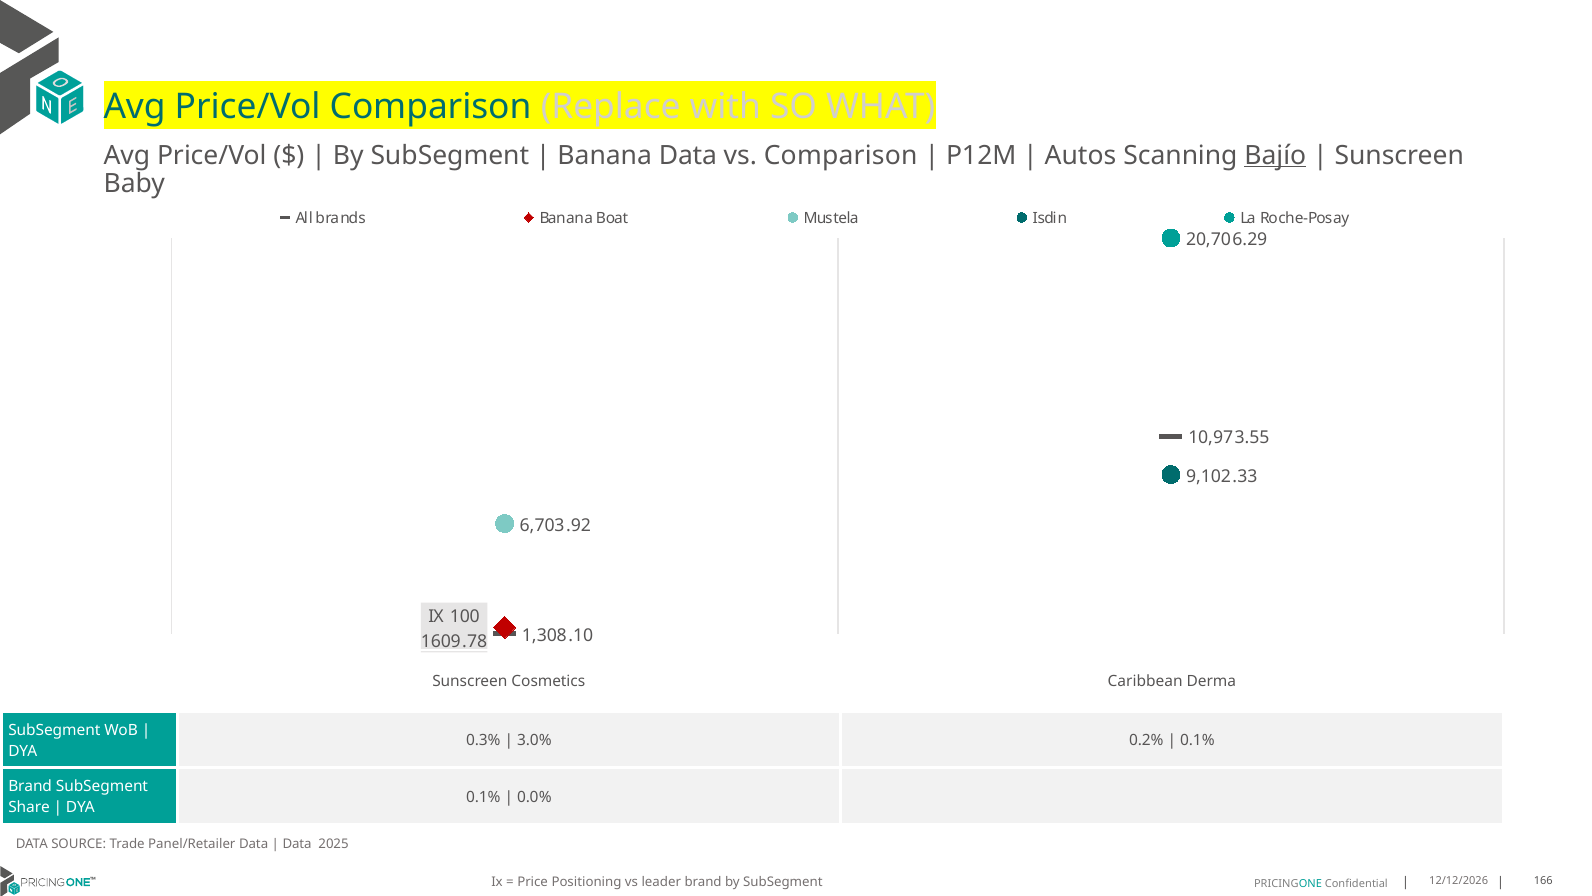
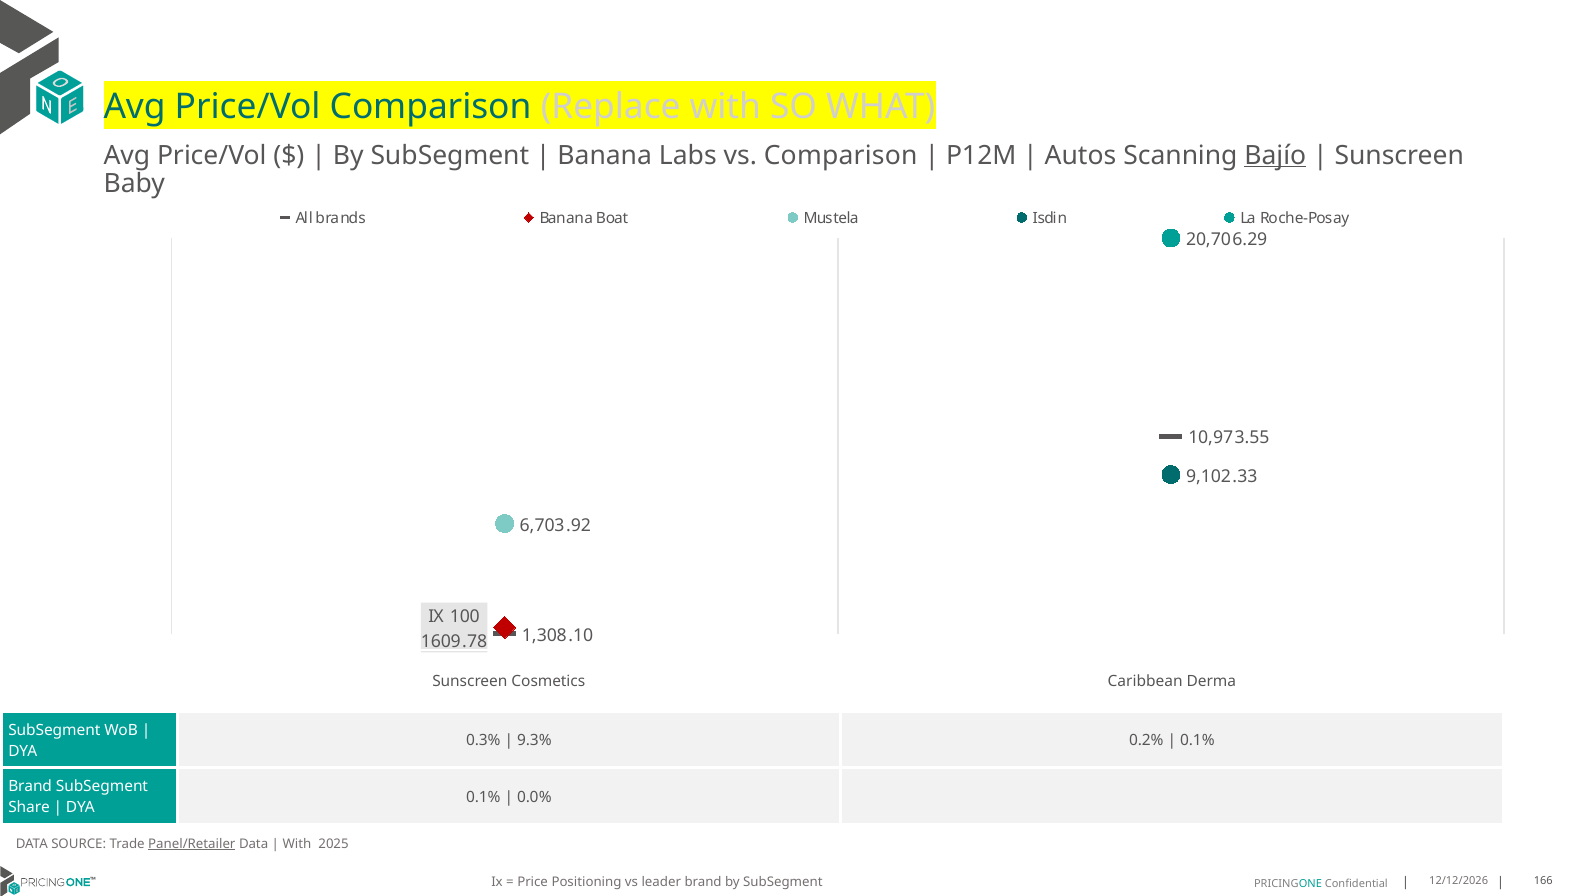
Banana Data: Data -> Labs
3.0%: 3.0% -> 9.3%
Panel/Retailer underline: none -> present
Data at (297, 843): Data -> With
